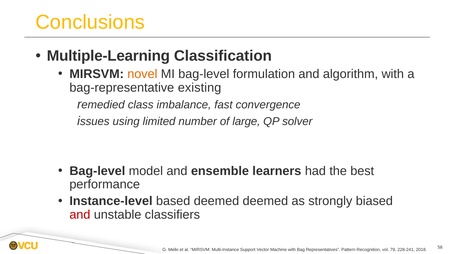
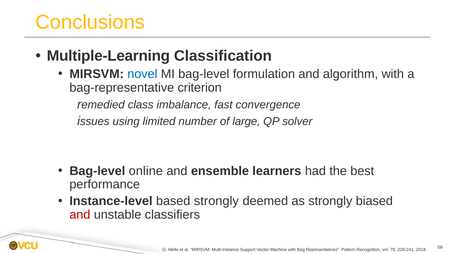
novel colour: orange -> blue
existing: existing -> criterion
model: model -> online
based deemed: deemed -> strongly
